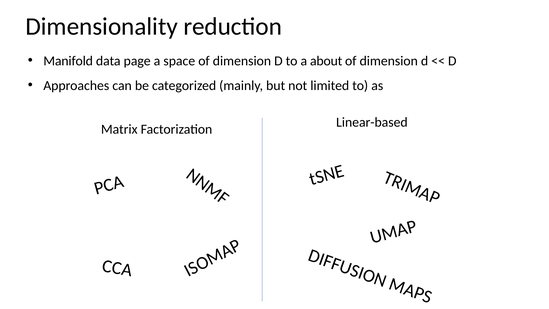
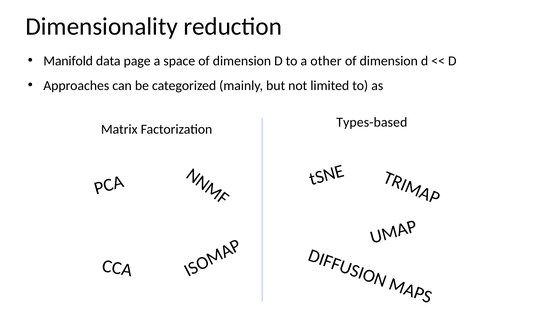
about: about -> other
Linear-based: Linear-based -> Types-based
